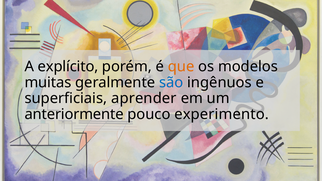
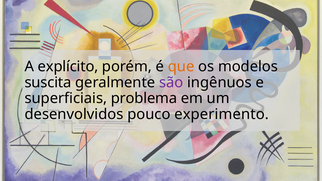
muitas: muitas -> suscita
são colour: blue -> purple
aprender: aprender -> problema
anteriormente: anteriormente -> desenvolvidos
